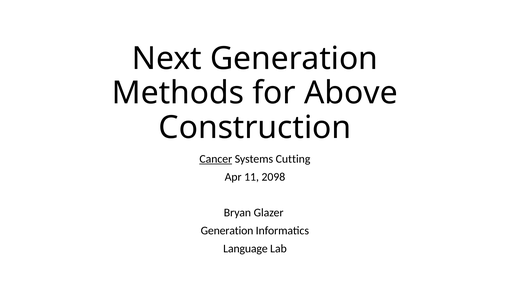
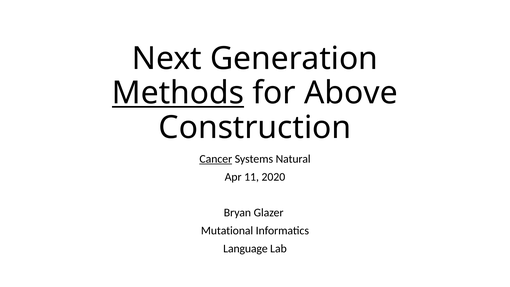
Methods underline: none -> present
Cutting: Cutting -> Natural
2098: 2098 -> 2020
Generation at (227, 231): Generation -> Mutational
